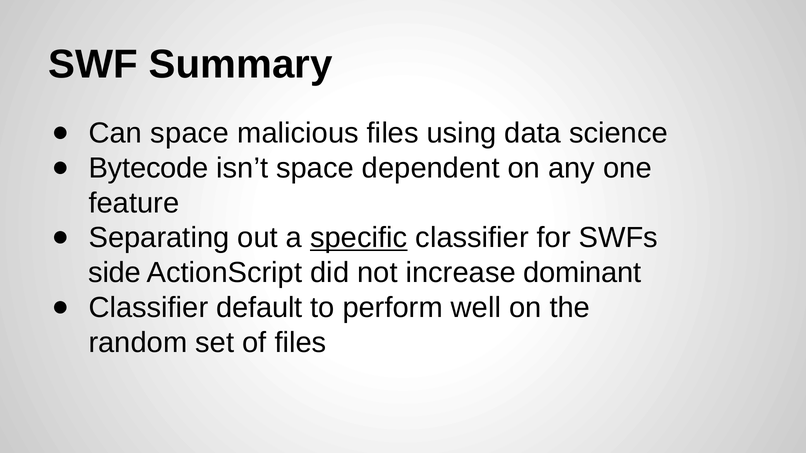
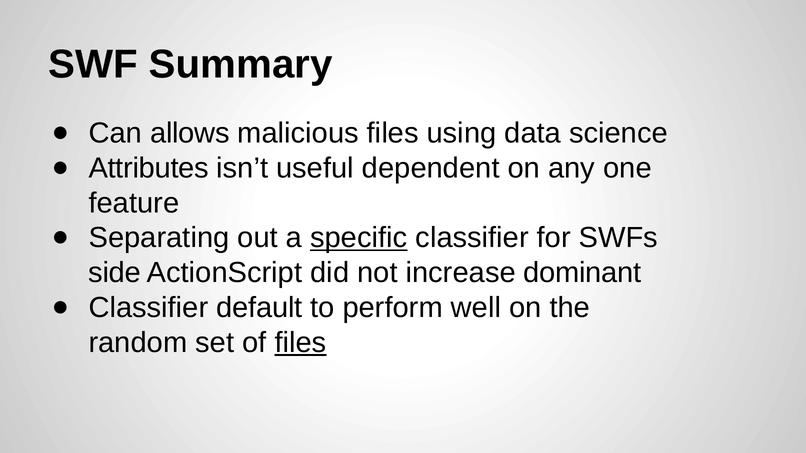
Can space: space -> allows
Bytecode: Bytecode -> Attributes
isn’t space: space -> useful
files at (301, 343) underline: none -> present
